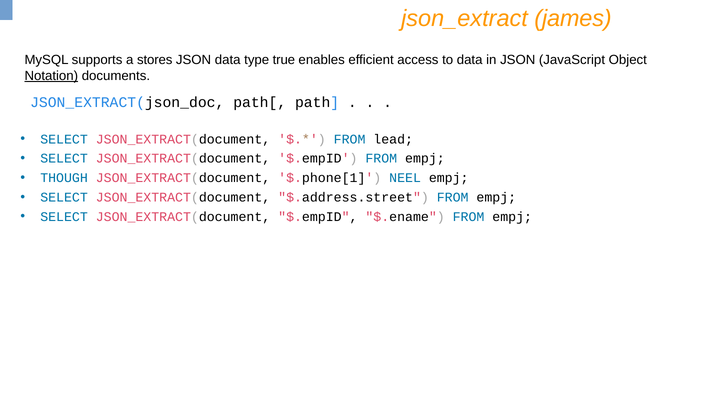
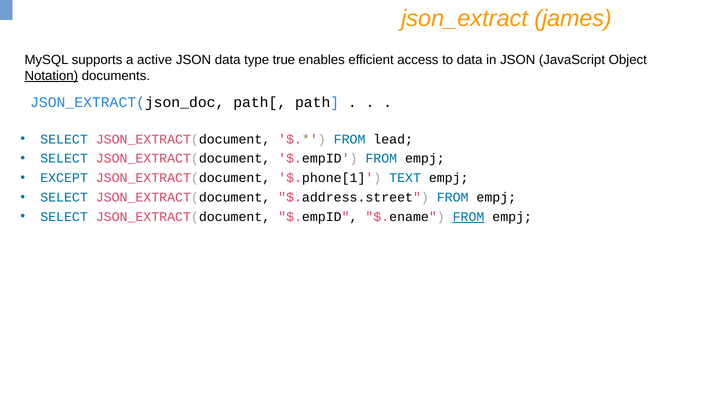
stores: stores -> active
THOUGH: THOUGH -> EXCEPT
NEEL: NEEL -> TEXT
FROM at (469, 217) underline: none -> present
